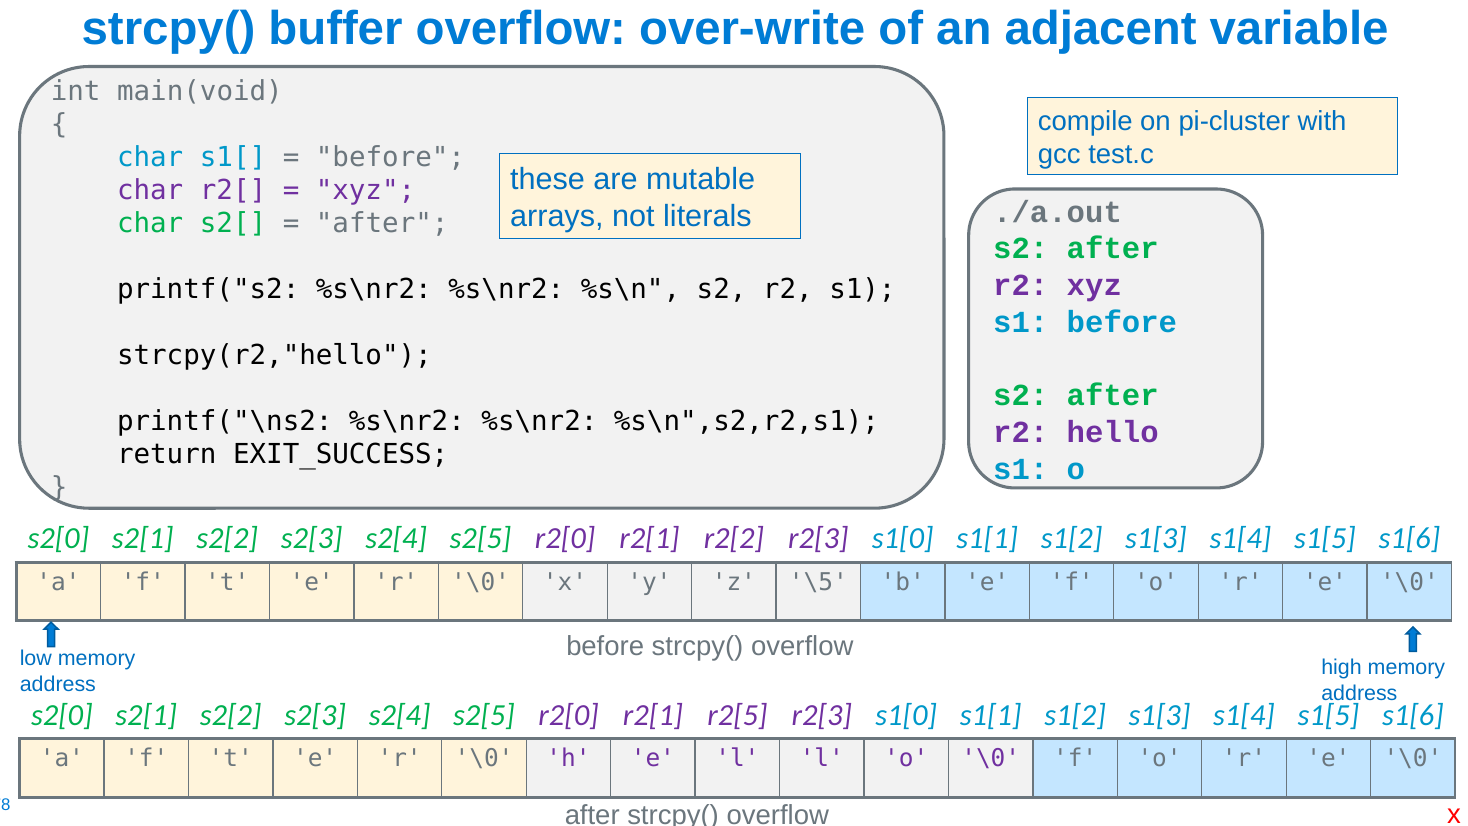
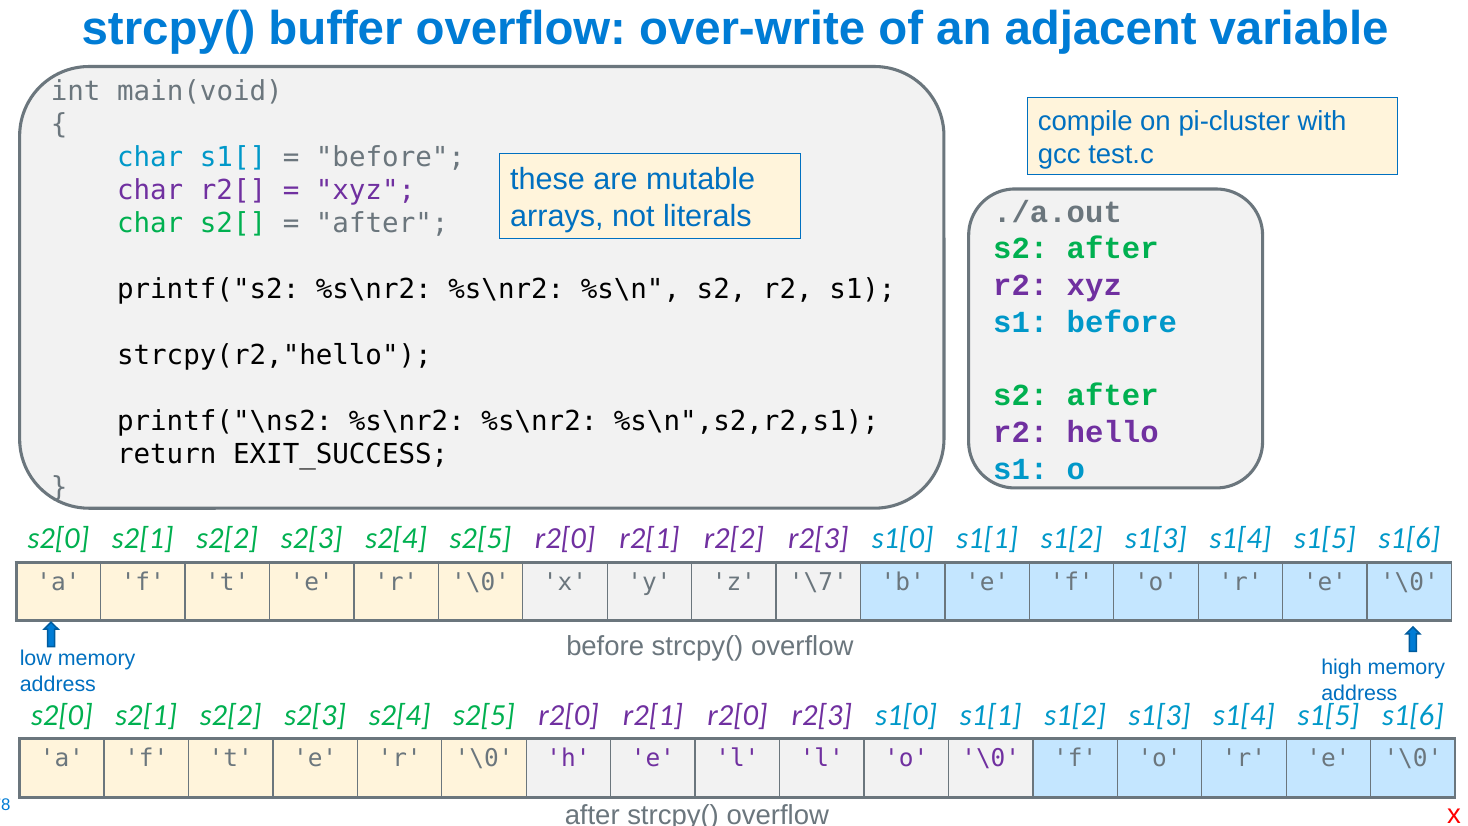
\5: \5 -> \7
r2[1 r2[5: r2[5 -> r2[0
